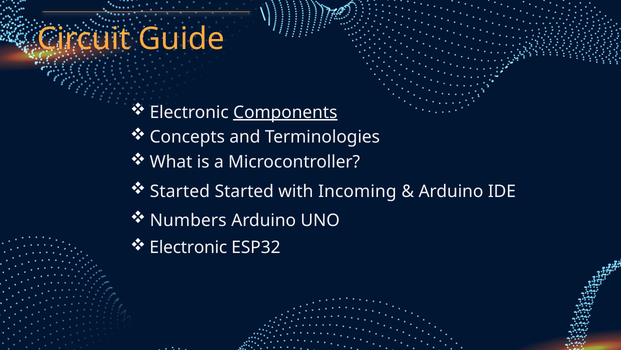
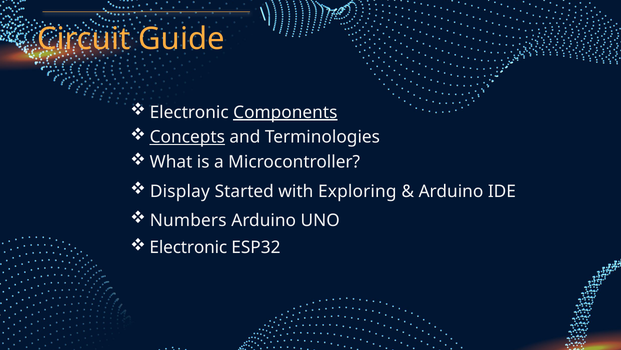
Concepts underline: none -> present
Started at (180, 191): Started -> Display
Incoming: Incoming -> Exploring
